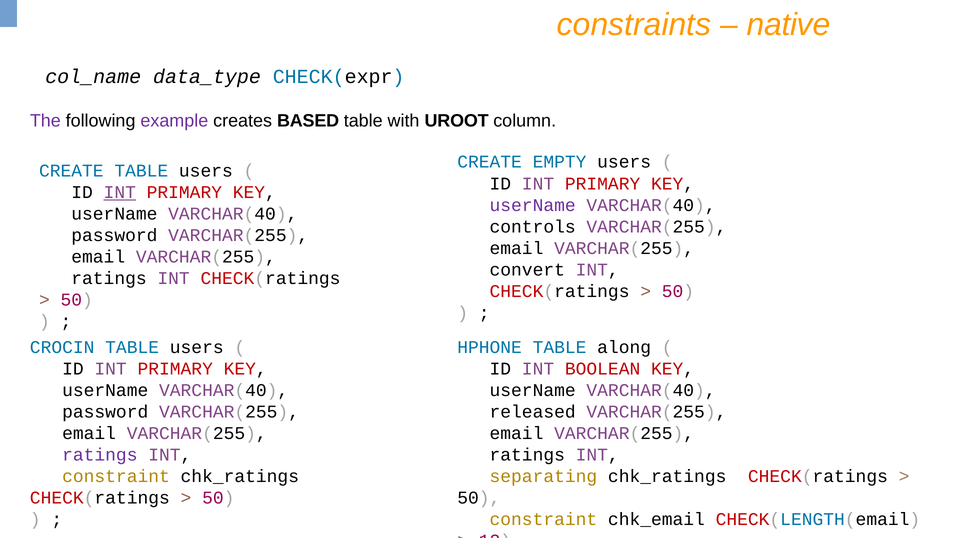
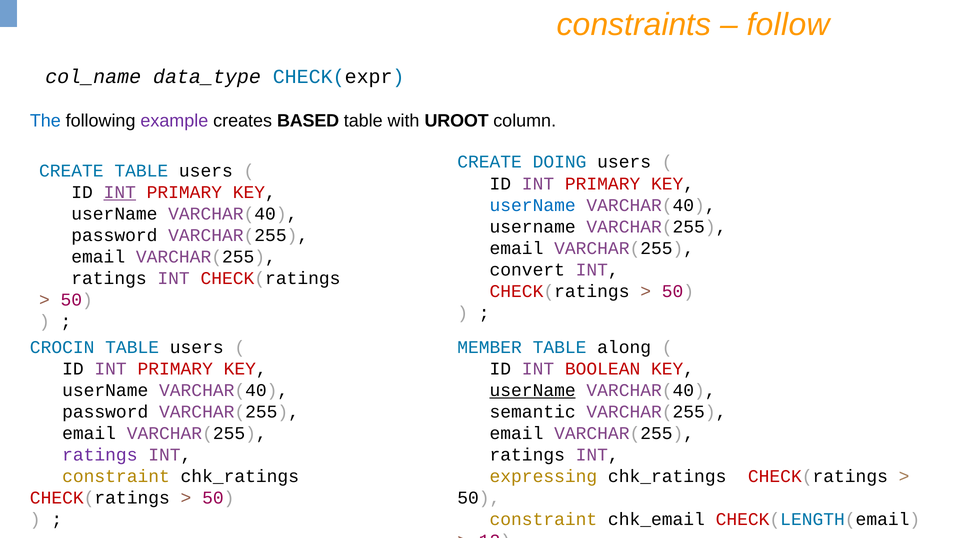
native: native -> follow
The colour: purple -> blue
EMPTY: EMPTY -> DOING
userName at (533, 205) colour: purple -> blue
controls at (533, 227): controls -> username
HPHONE: HPHONE -> MEMBER
userName at (533, 390) underline: none -> present
released: released -> semantic
separating: separating -> expressing
